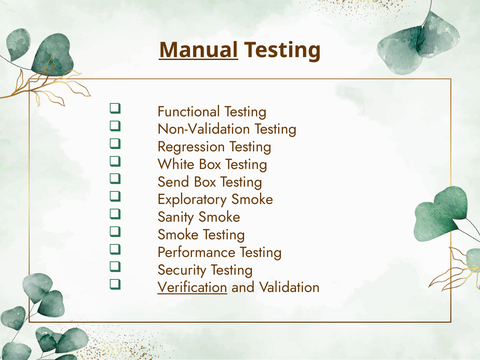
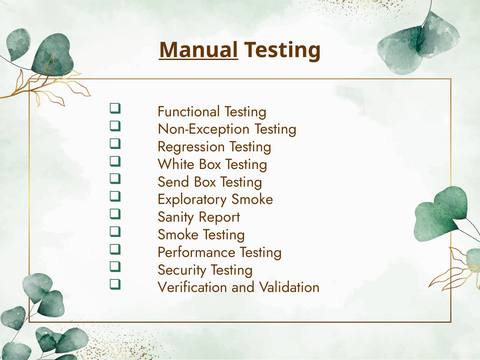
Non-Validation: Non-Validation -> Non-Exception
Sanity Smoke: Smoke -> Report
Verification underline: present -> none
